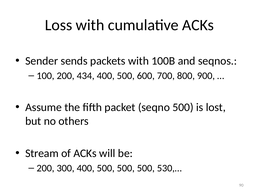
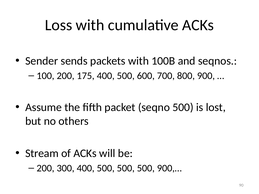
434: 434 -> 175
530,…: 530,… -> 900,…
